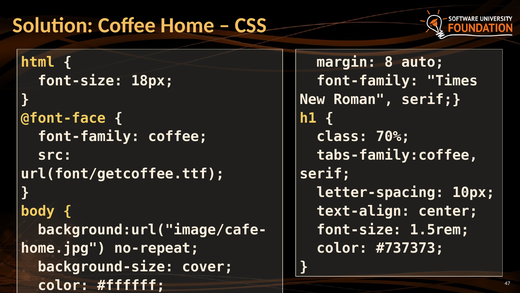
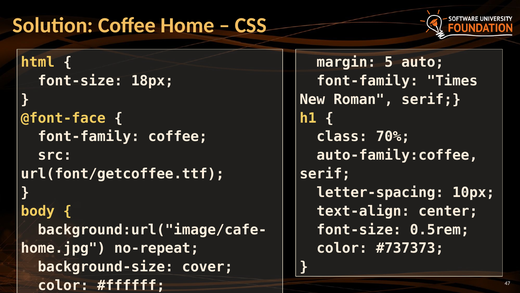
8: 8 -> 5
tabs-family:coffee: tabs-family:coffee -> auto-family:coffee
1.5rem: 1.5rem -> 0.5rem
